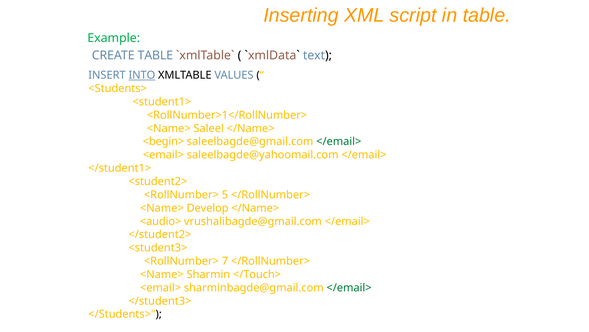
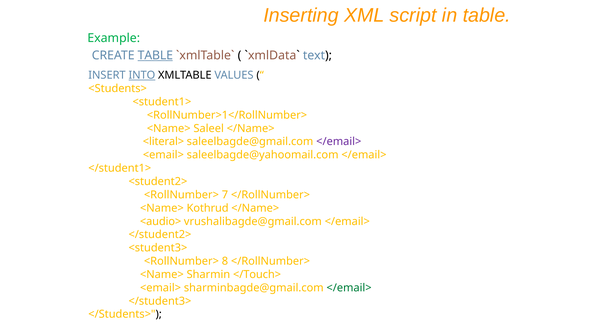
TABLE at (155, 55) underline: none -> present
<begin>: <begin> -> <literal>
</email> at (339, 141) colour: green -> purple
5: 5 -> 7
Develop: Develop -> Kothrud
7: 7 -> 8
